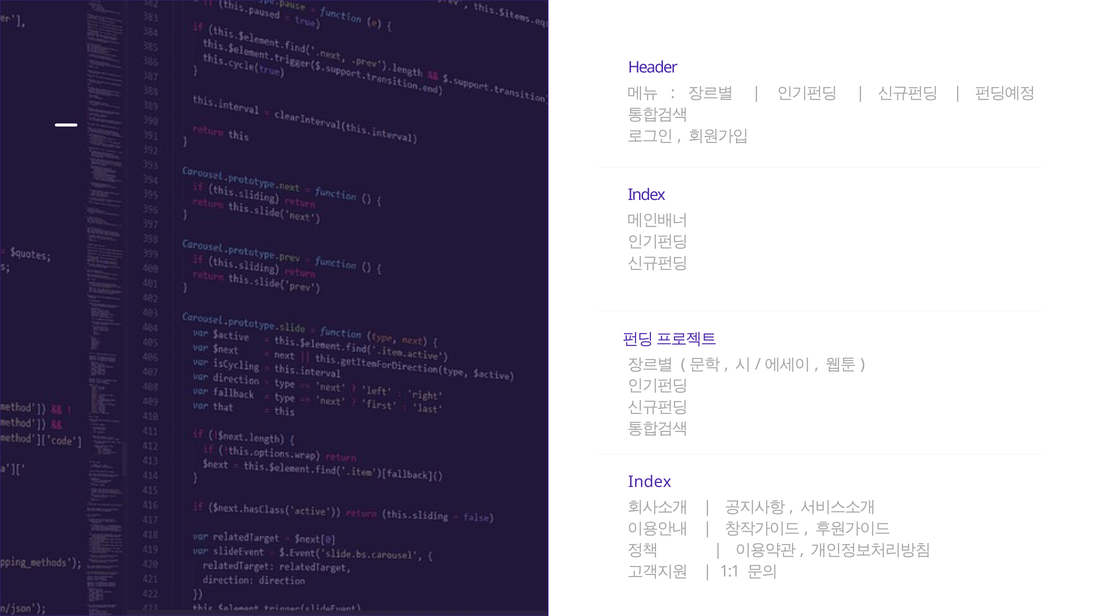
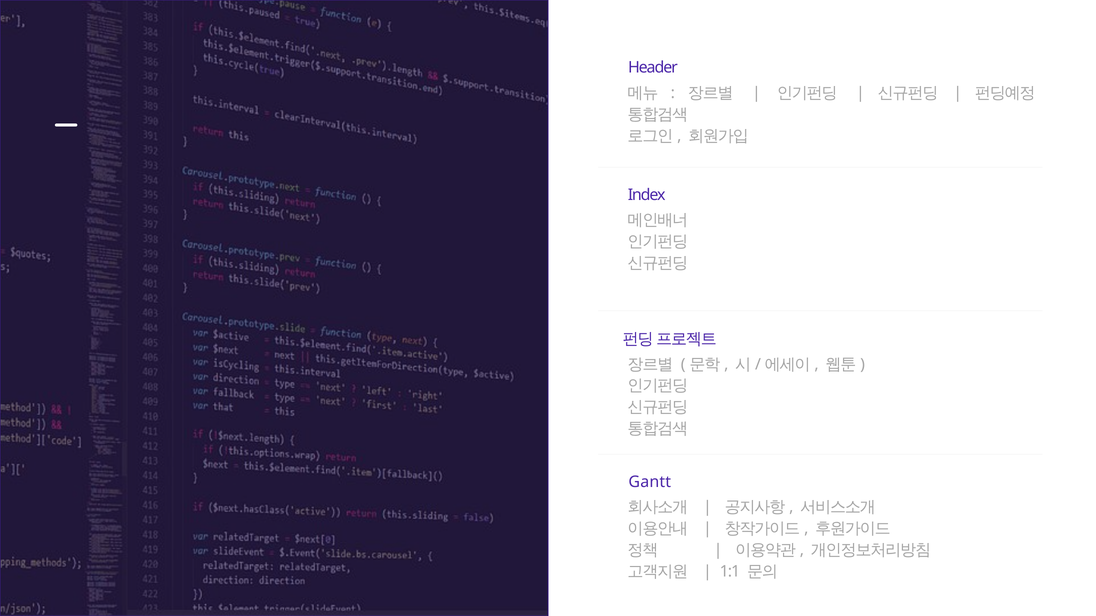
Index at (650, 482): Index -> Gantt
